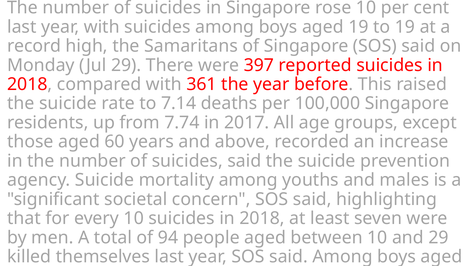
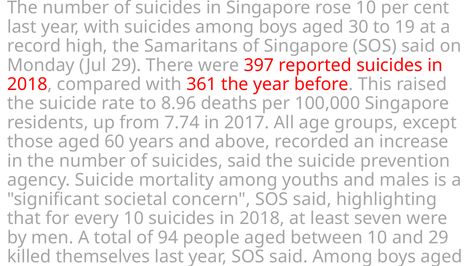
aged 19: 19 -> 30
7.14: 7.14 -> 8.96
